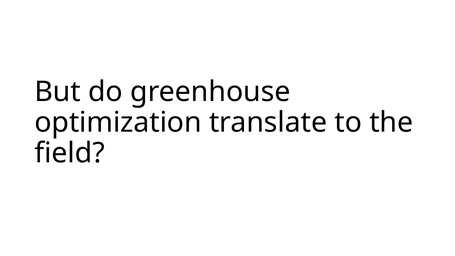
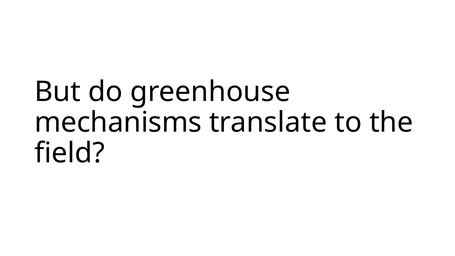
optimization: optimization -> mechanisms
